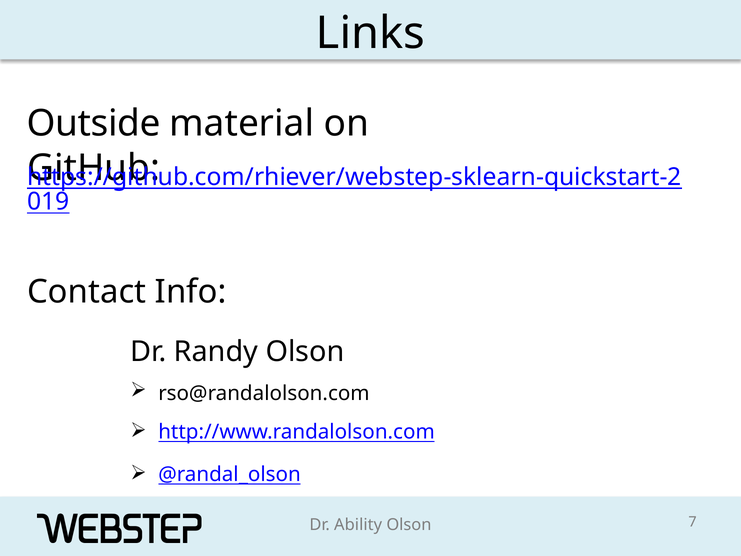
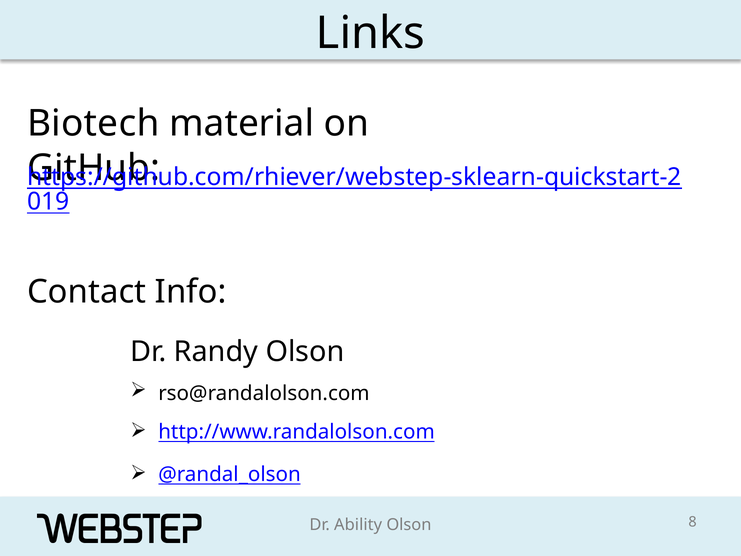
Outside: Outside -> Biotech
7: 7 -> 8
